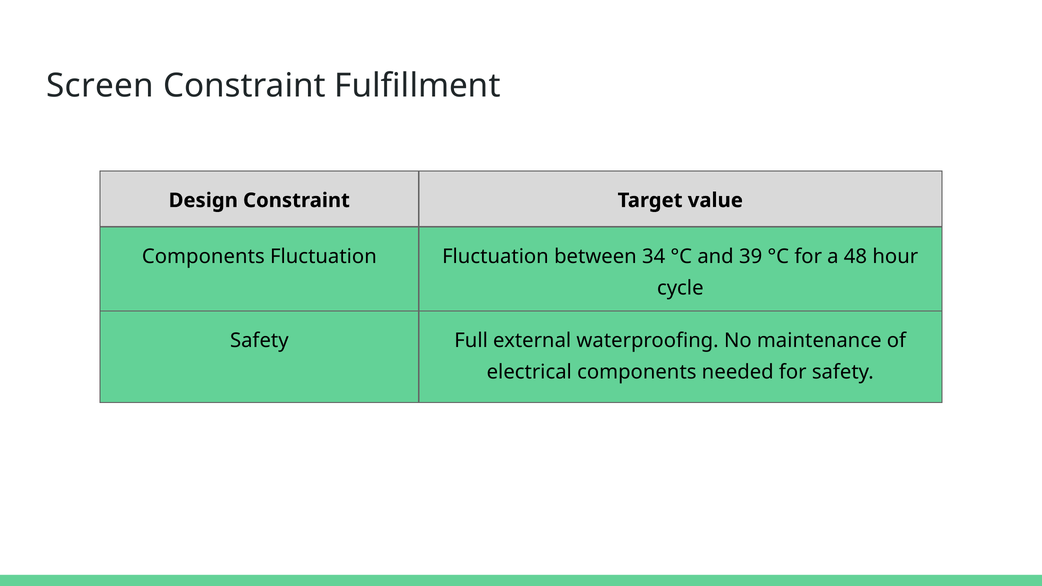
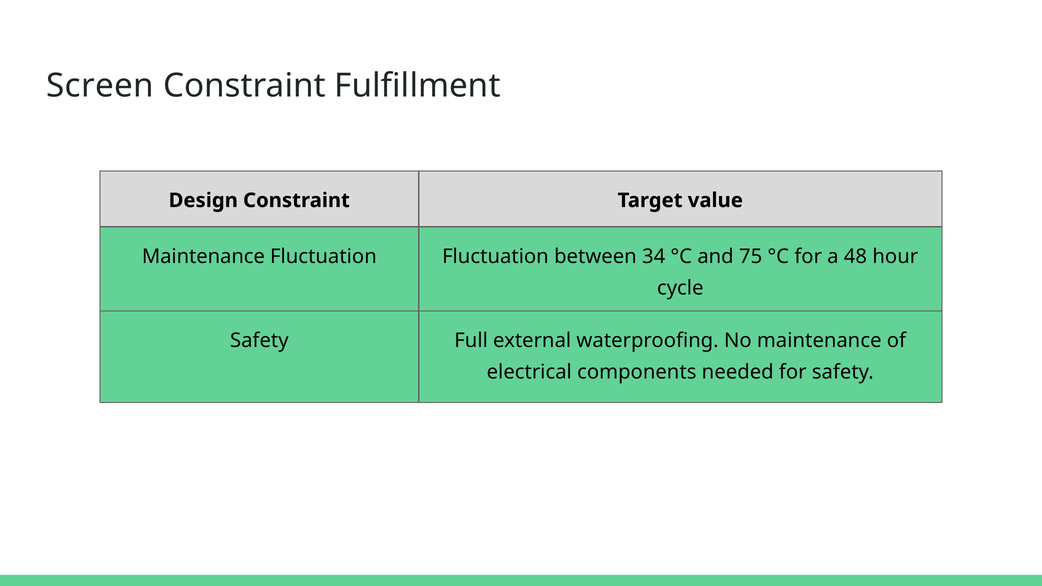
Components at (203, 256): Components -> Maintenance
39: 39 -> 75
